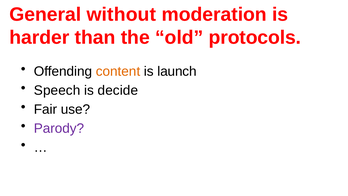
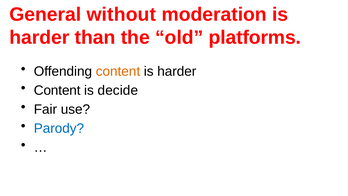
protocols: protocols -> platforms
launch at (177, 71): launch -> harder
Speech at (57, 90): Speech -> Content
Parody colour: purple -> blue
